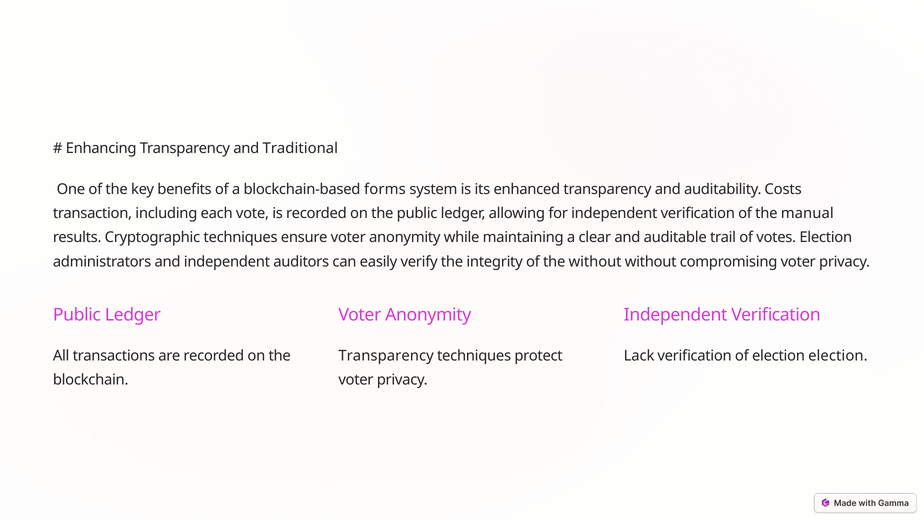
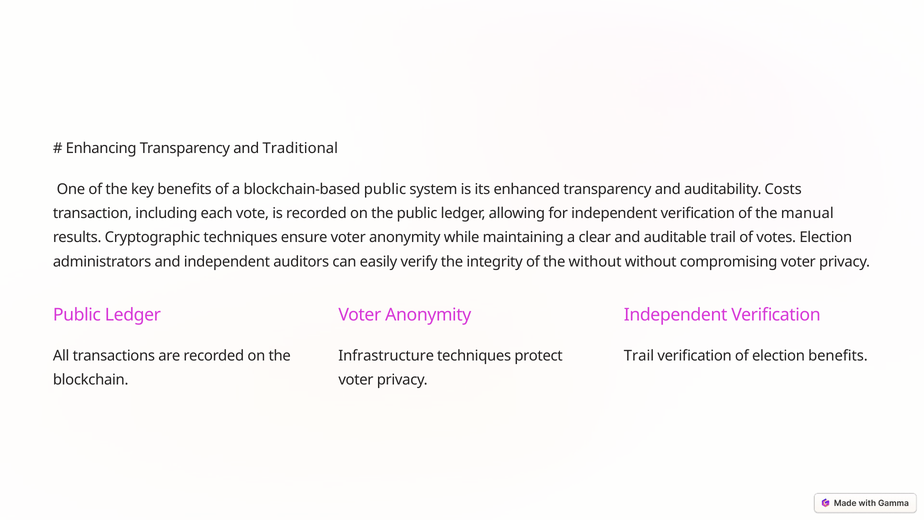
blockchain-based forms: forms -> public
Transparency at (386, 356): Transparency -> Infrastructure
Lack at (639, 356): Lack -> Trail
election election: election -> benefits
